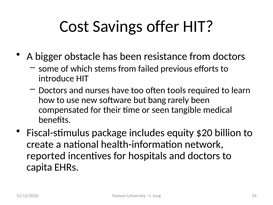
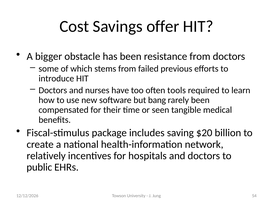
equity: equity -> saving
reported: reported -> relatively
capita: capita -> public
